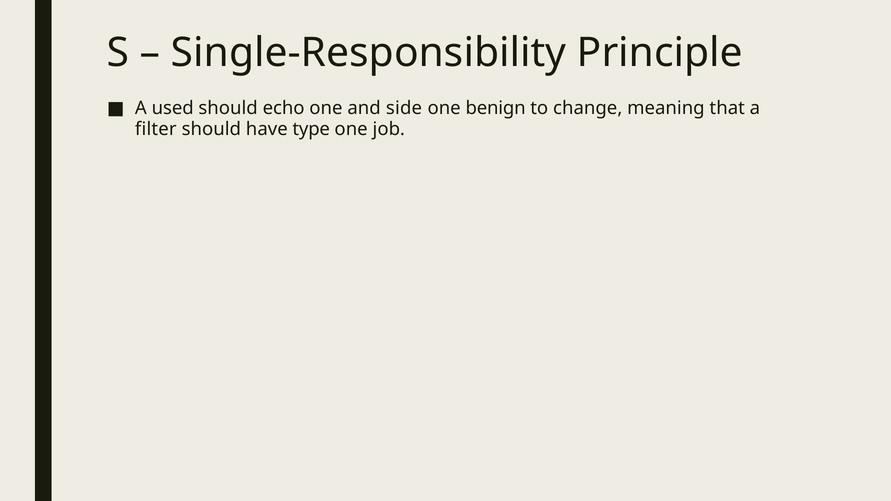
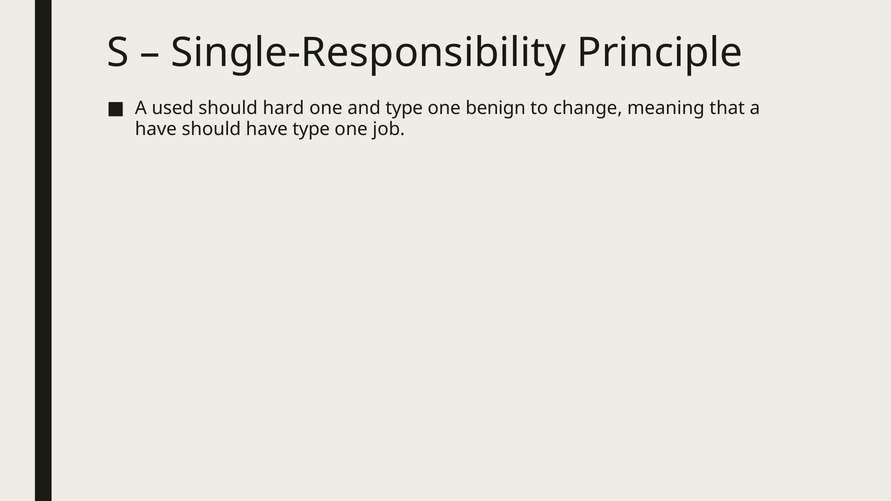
echo: echo -> hard
and side: side -> type
filter at (156, 129): filter -> have
